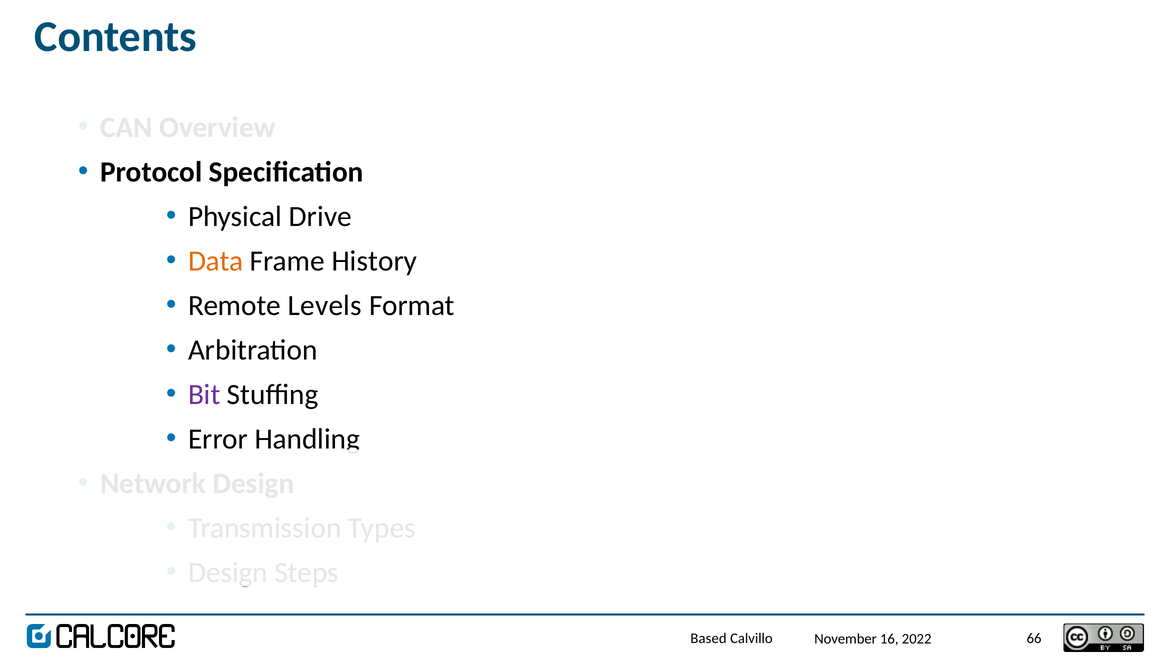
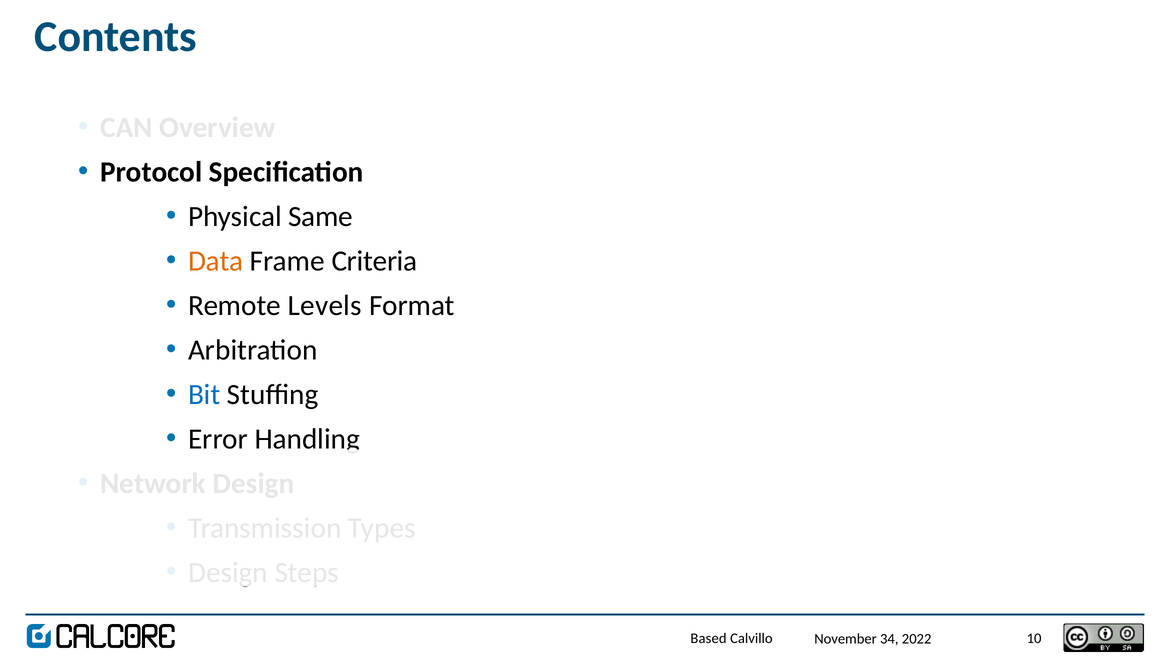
Drive: Drive -> Same
History: History -> Criteria
Bit colour: purple -> blue
66: 66 -> 10
16: 16 -> 34
